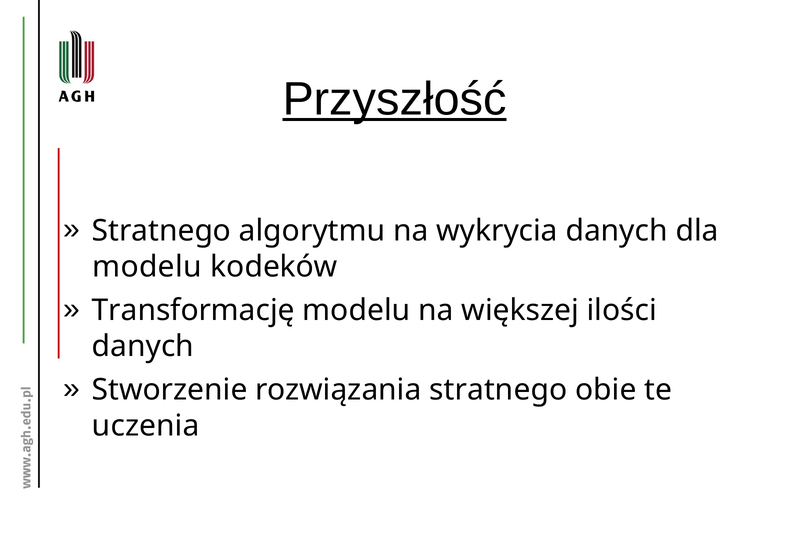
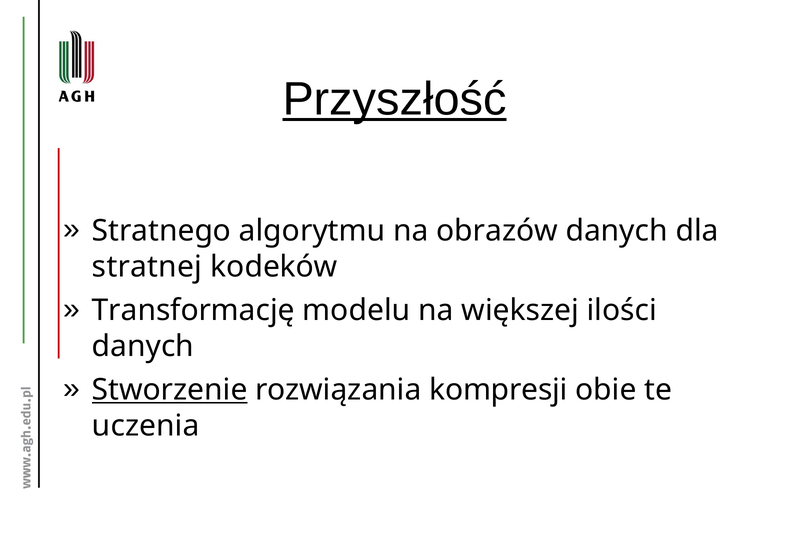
wykrycia: wykrycia -> obrazów
modelu at (147, 267): modelu -> stratnej
Stworzenie underline: none -> present
rozwiązania stratnego: stratnego -> kompresji
